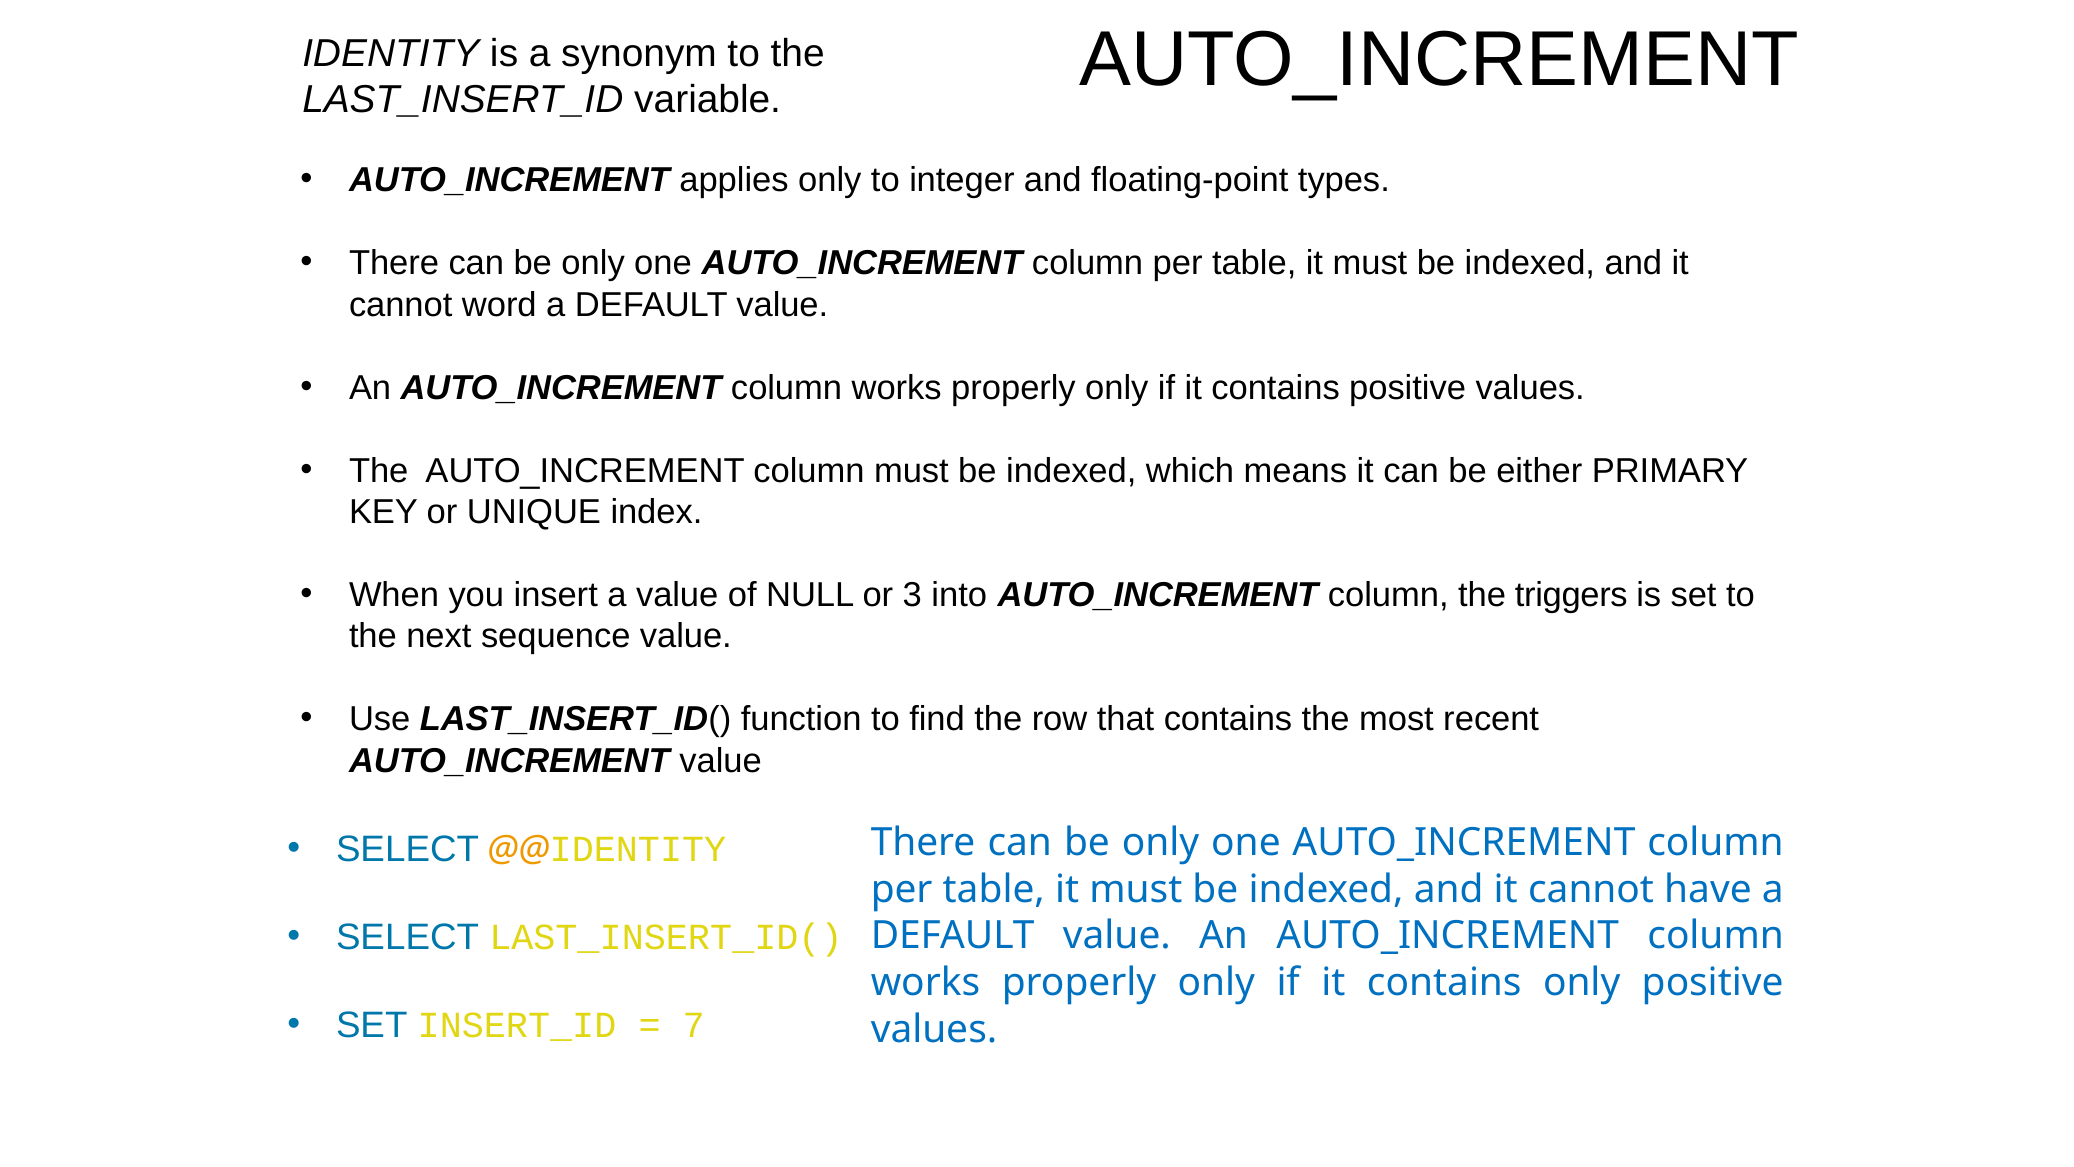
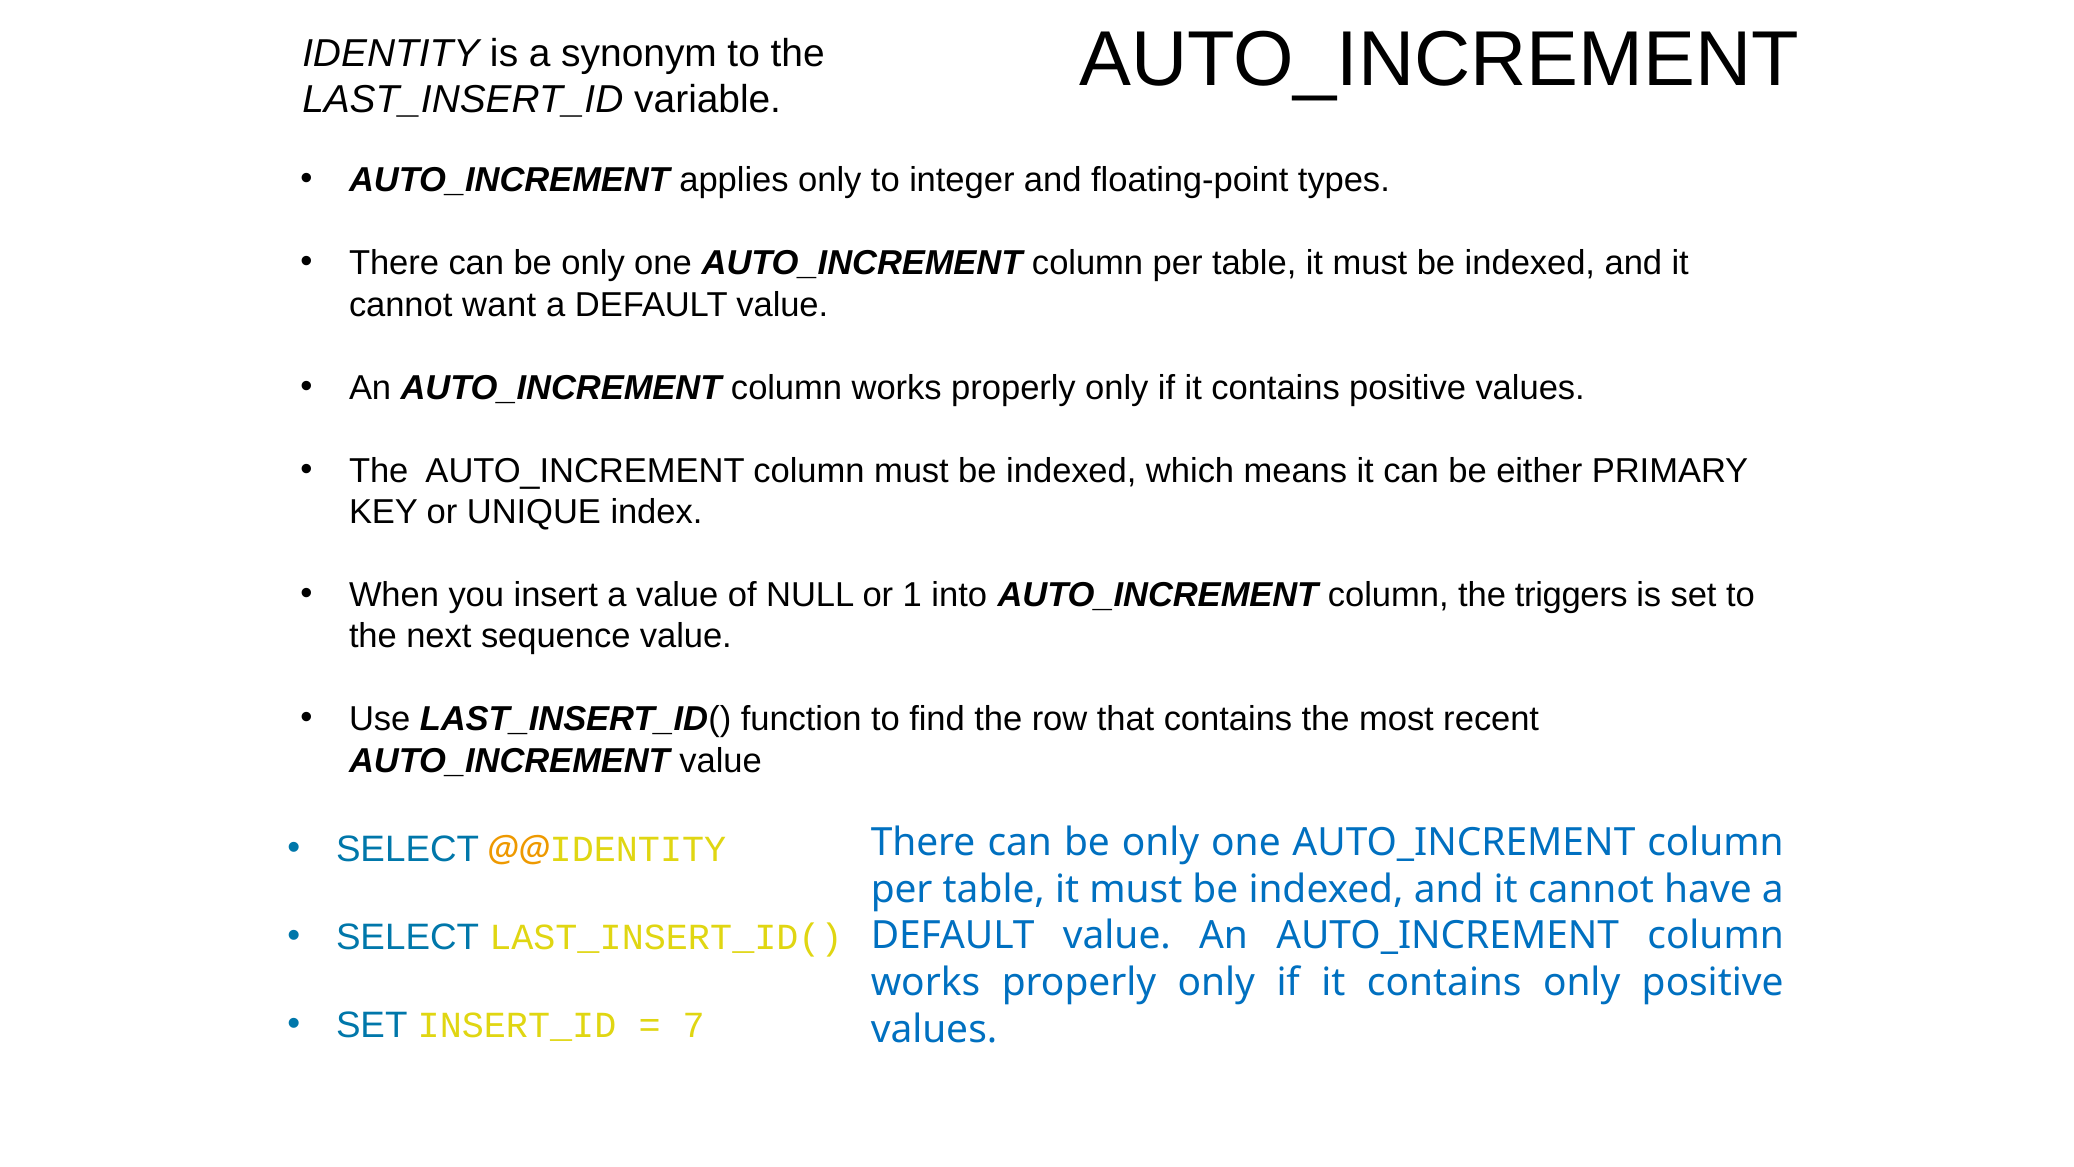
word: word -> want
3: 3 -> 1
